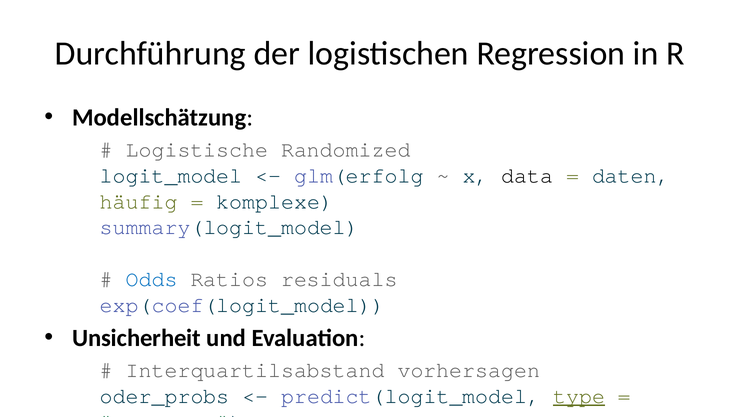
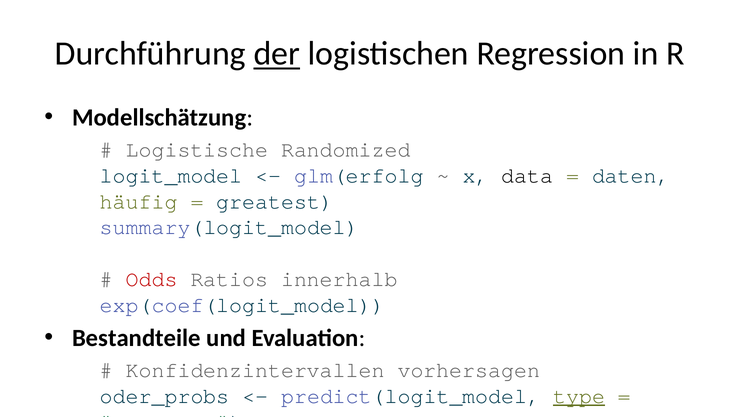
der underline: none -> present
komplexe: komplexe -> greatest
Odds colour: blue -> red
residuals: residuals -> innerhalb
Unsicherheit: Unsicherheit -> Bestandteile
Interquartilsabstand: Interquartilsabstand -> Konfidenzintervallen
